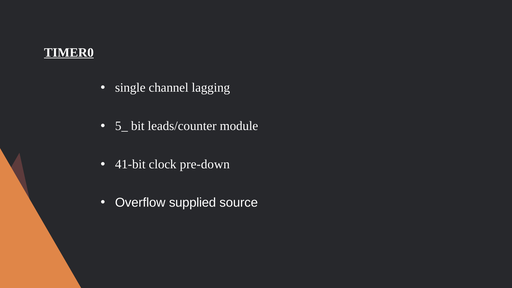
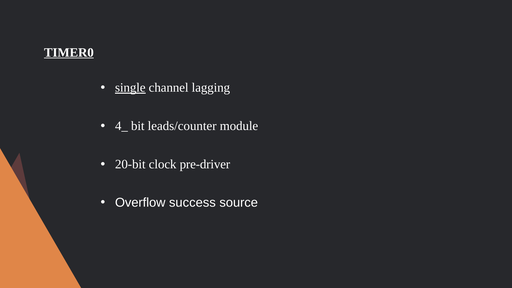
single underline: none -> present
5_: 5_ -> 4_
41-bit: 41-bit -> 20-bit
pre-down: pre-down -> pre-driver
supplied: supplied -> success
